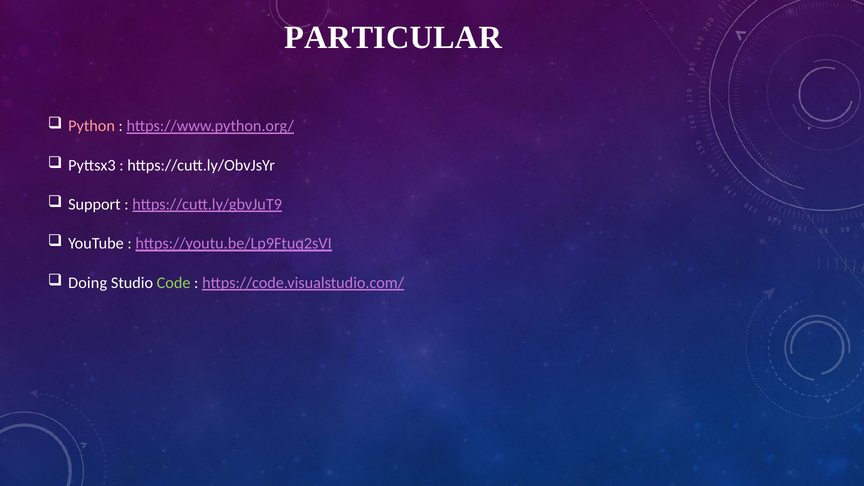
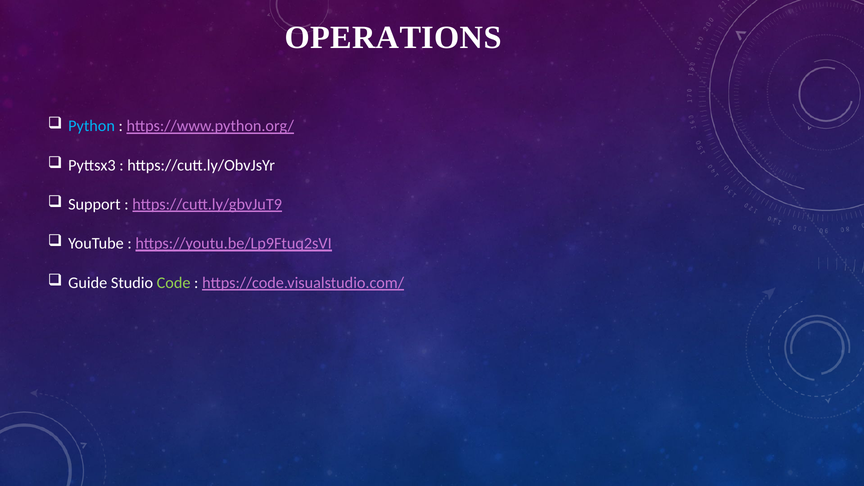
PARTICULAR: PARTICULAR -> OPERATIONS
Python colour: pink -> light blue
Doing: Doing -> Guide
